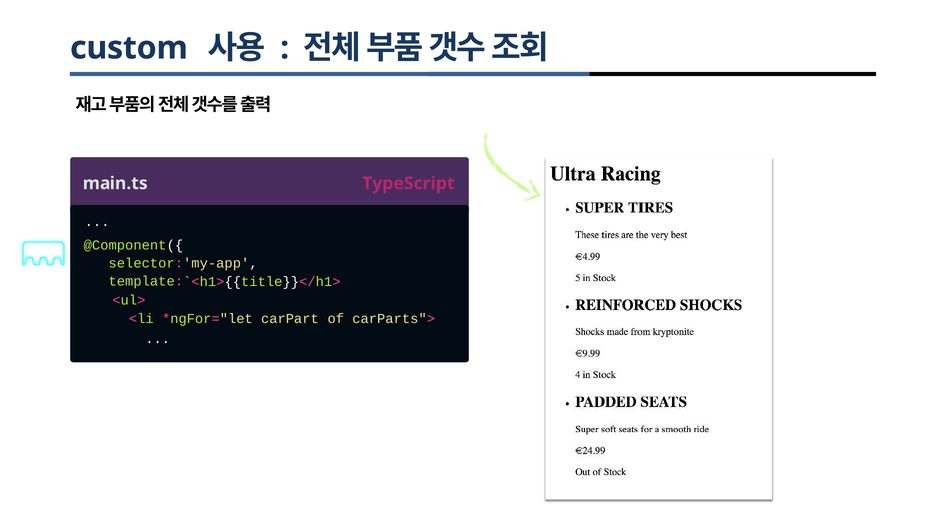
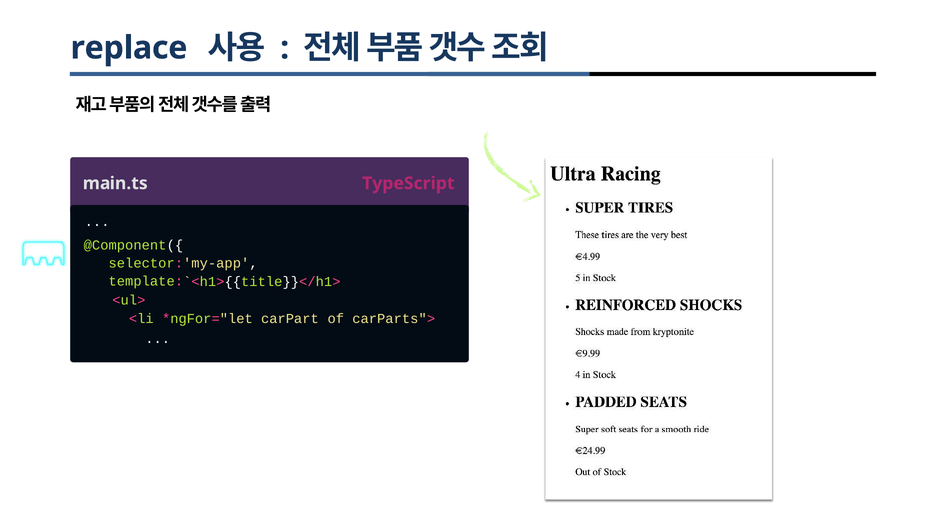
custom: custom -> replace
